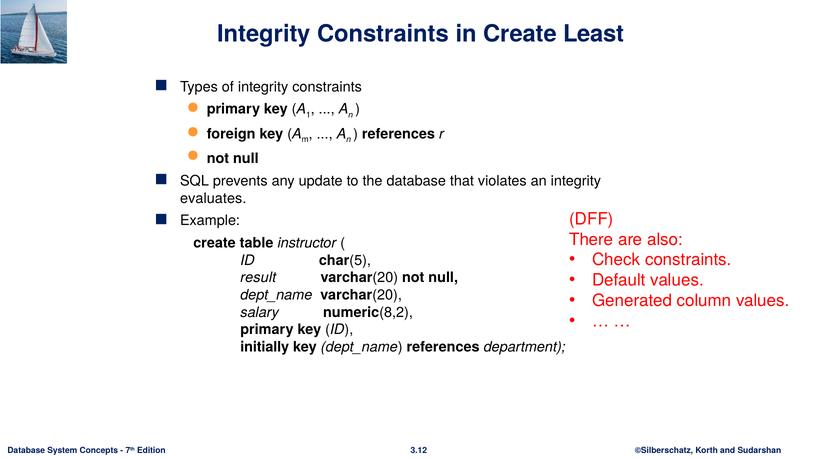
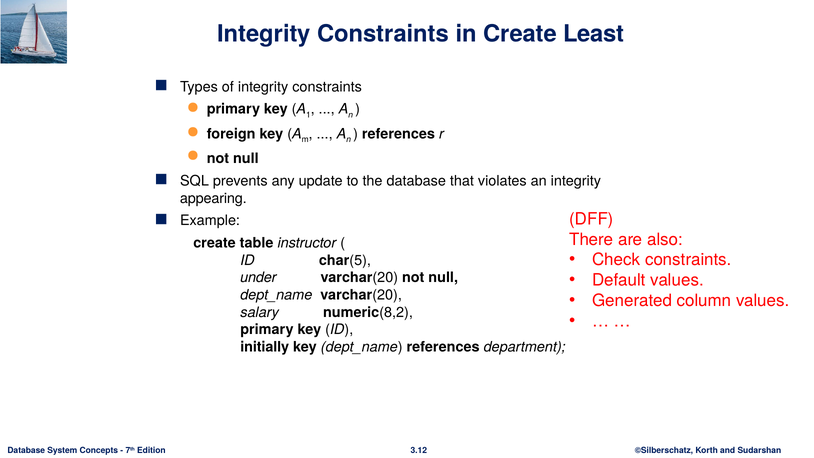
evaluates: evaluates -> appearing
result: result -> under
